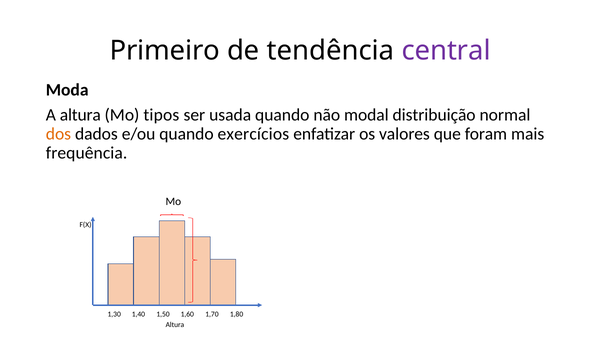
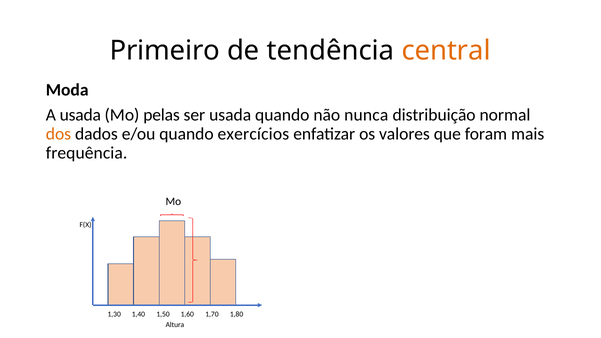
central colour: purple -> orange
A altura: altura -> usada
tipos: tipos -> pelas
modal: modal -> nunca
